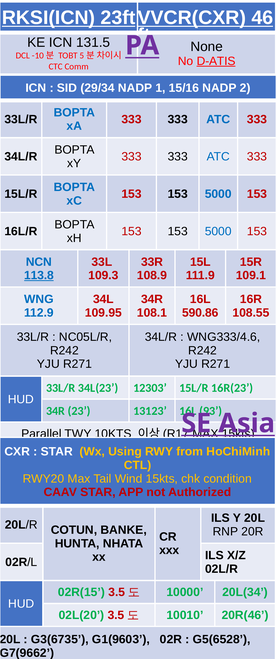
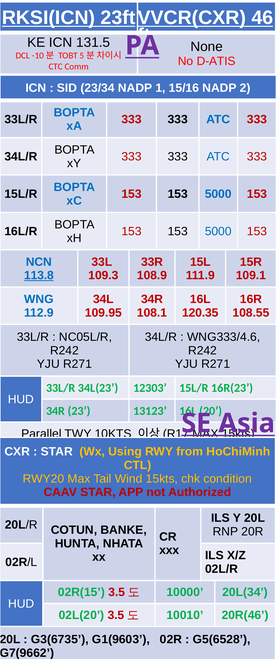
D-ATIS underline: present -> none
29/34: 29/34 -> 23/34
590.86: 590.86 -> 120.35
93: 93 -> 20
